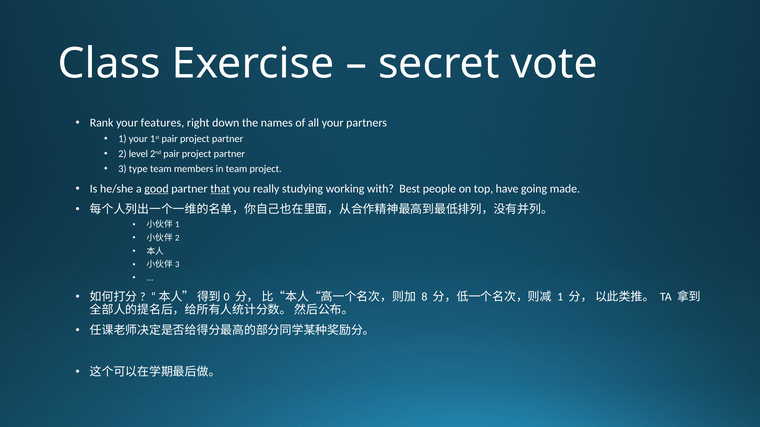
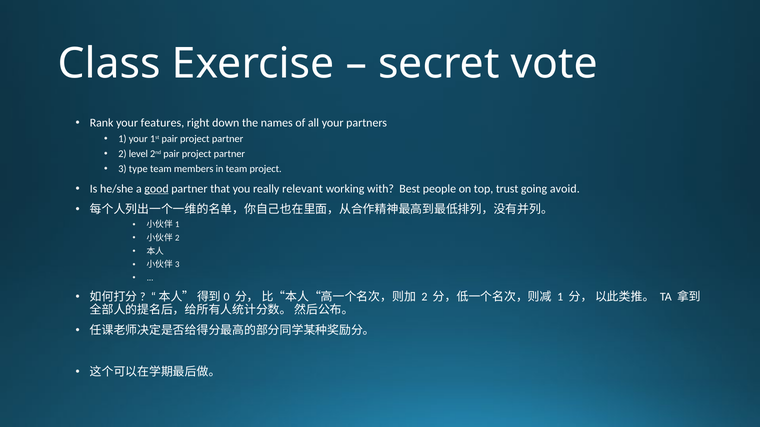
that underline: present -> none
studying: studying -> relevant
have: have -> trust
made: made -> avoid
8 at (424, 297): 8 -> 2
